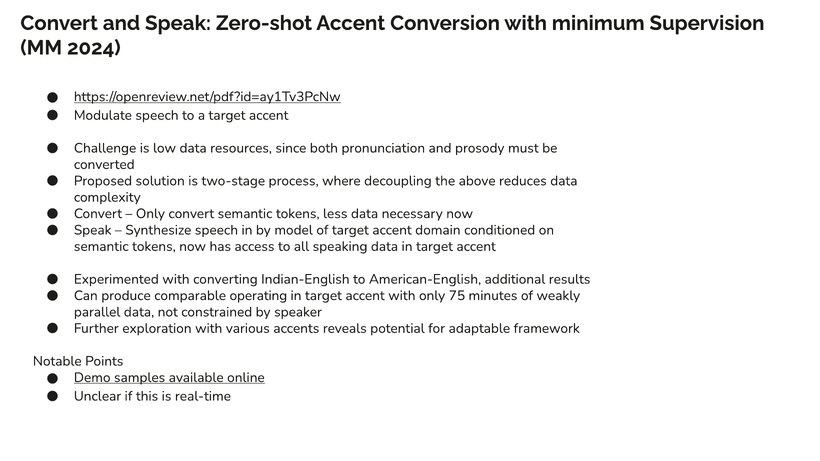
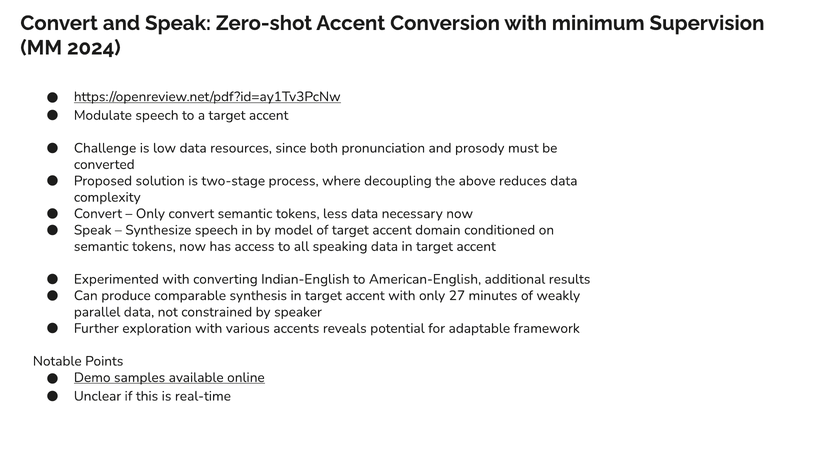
operating: operating -> synthesis
75: 75 -> 27
